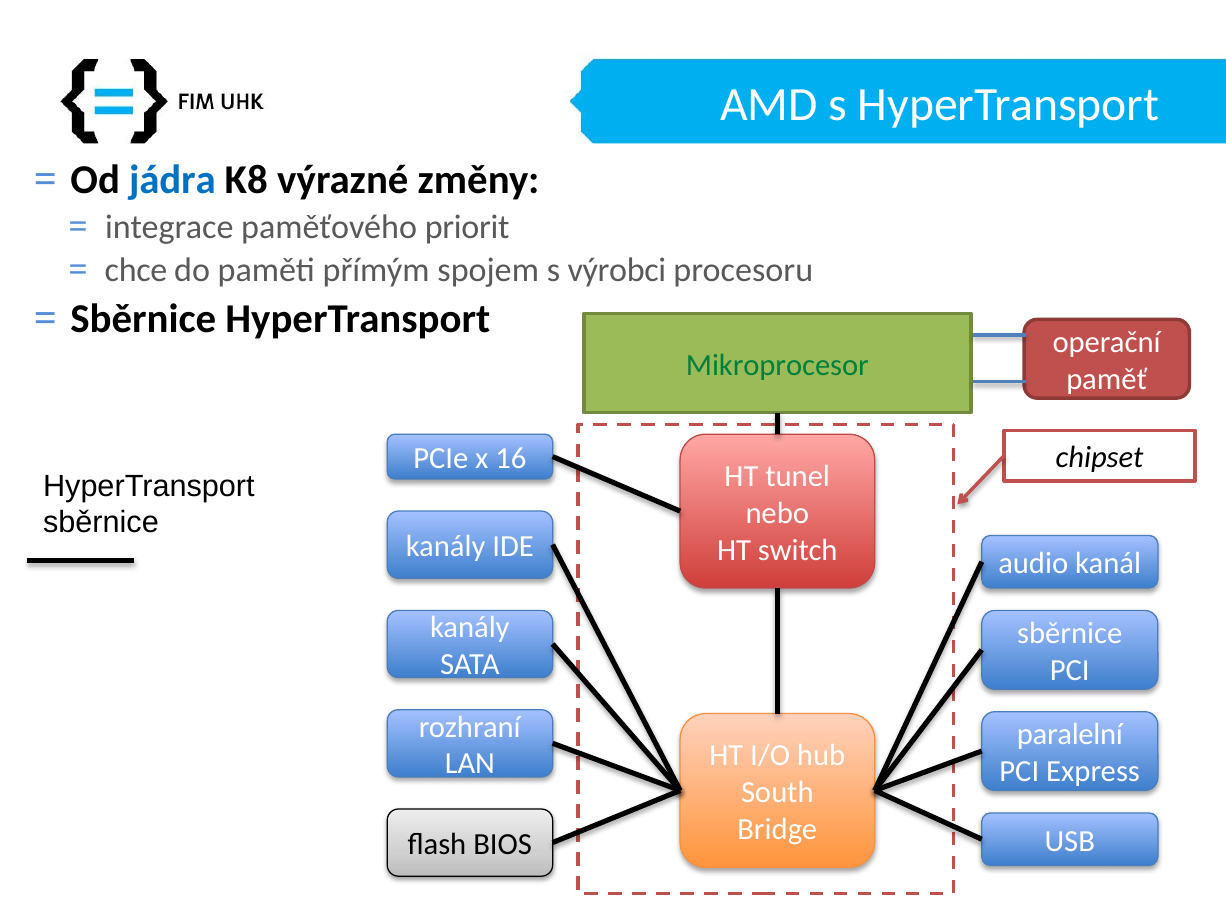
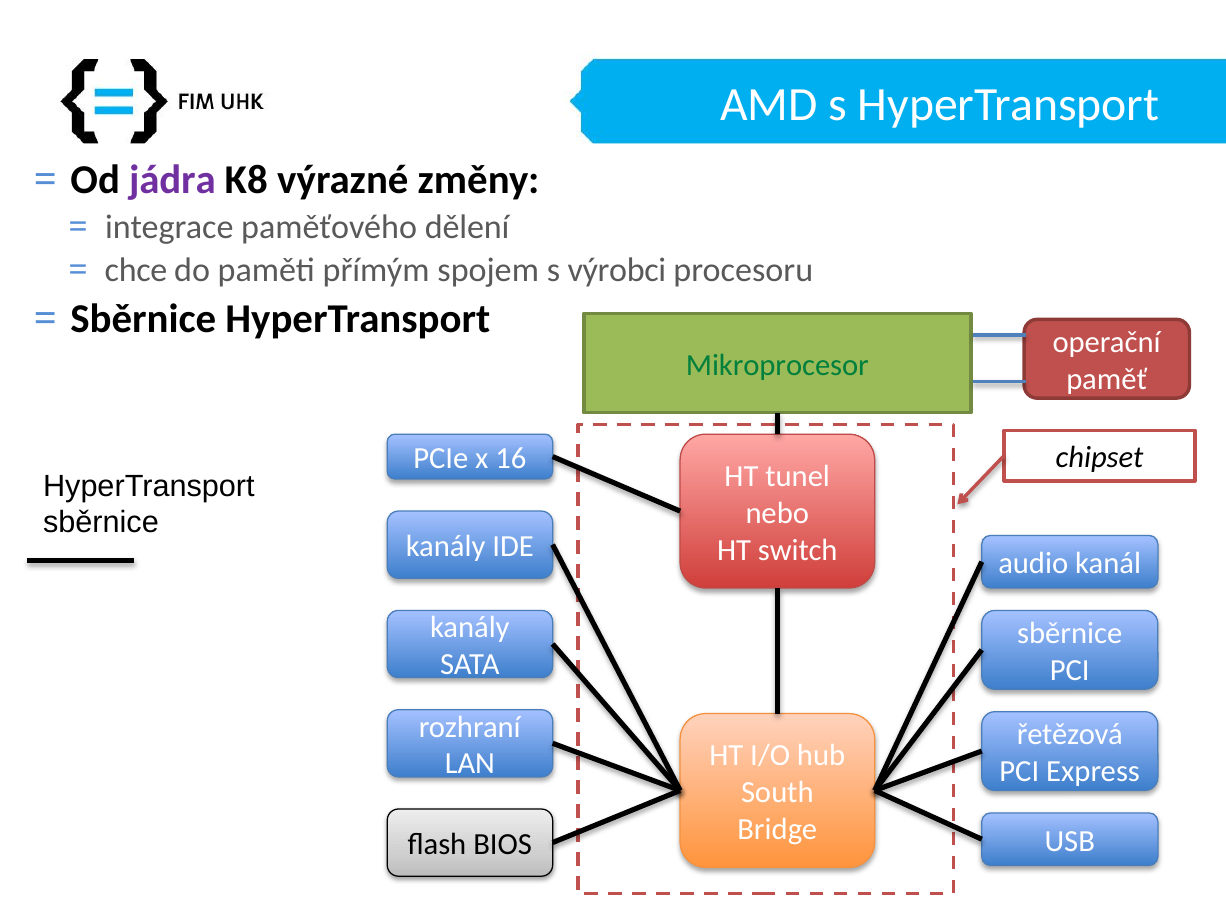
jádra colour: blue -> purple
priorit: priorit -> dělení
paralelní: paralelní -> řetězová
